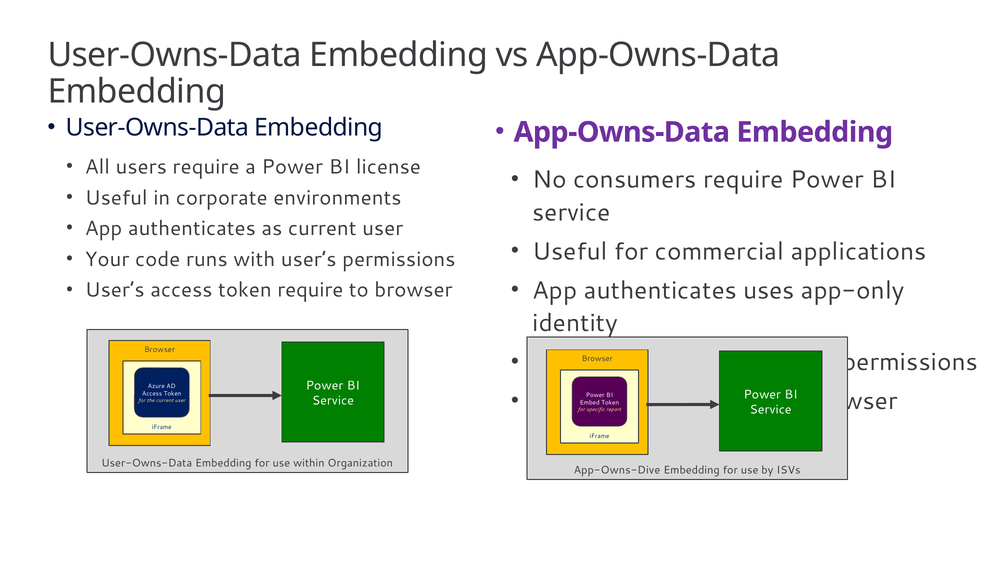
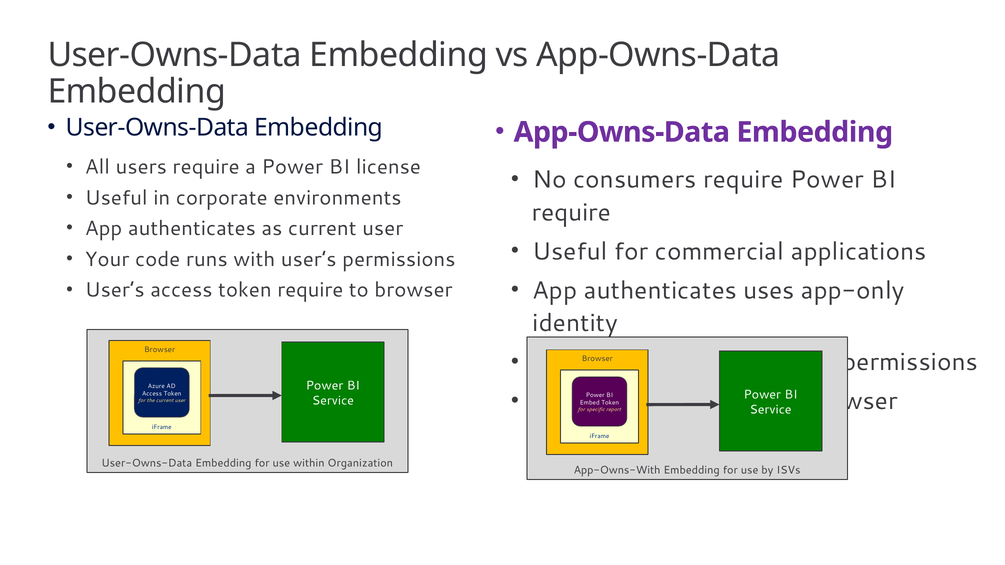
service at (571, 213): service -> require
App-Owns-Dive: App-Owns-Dive -> App-Owns-With
